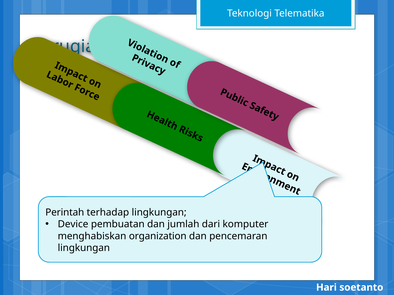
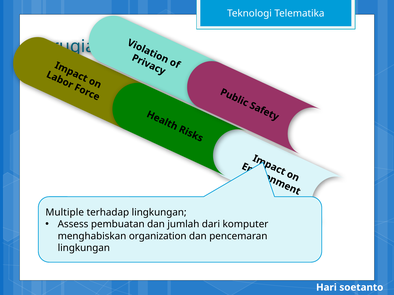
Perintah: Perintah -> Multiple
Device: Device -> Assess
